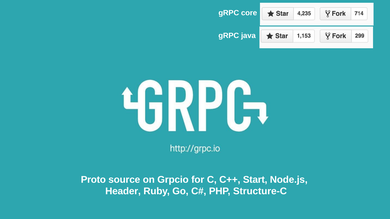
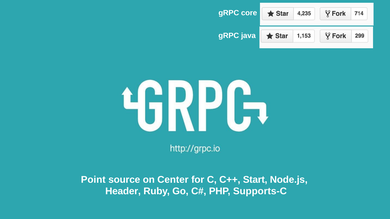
Proto: Proto -> Point
Grpcio: Grpcio -> Center
Structure-C: Structure-C -> Supports-C
